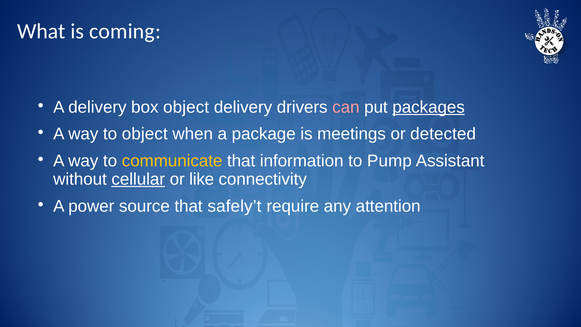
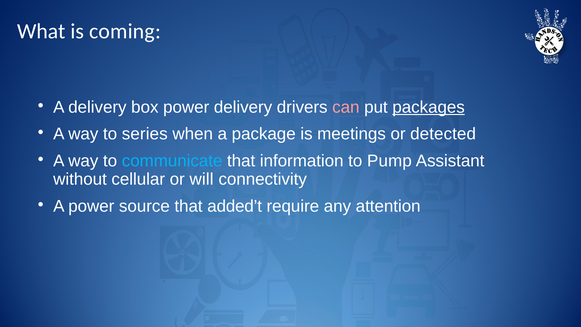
box object: object -> power
to object: object -> series
communicate colour: yellow -> light blue
cellular underline: present -> none
like: like -> will
safely’t: safely’t -> added’t
